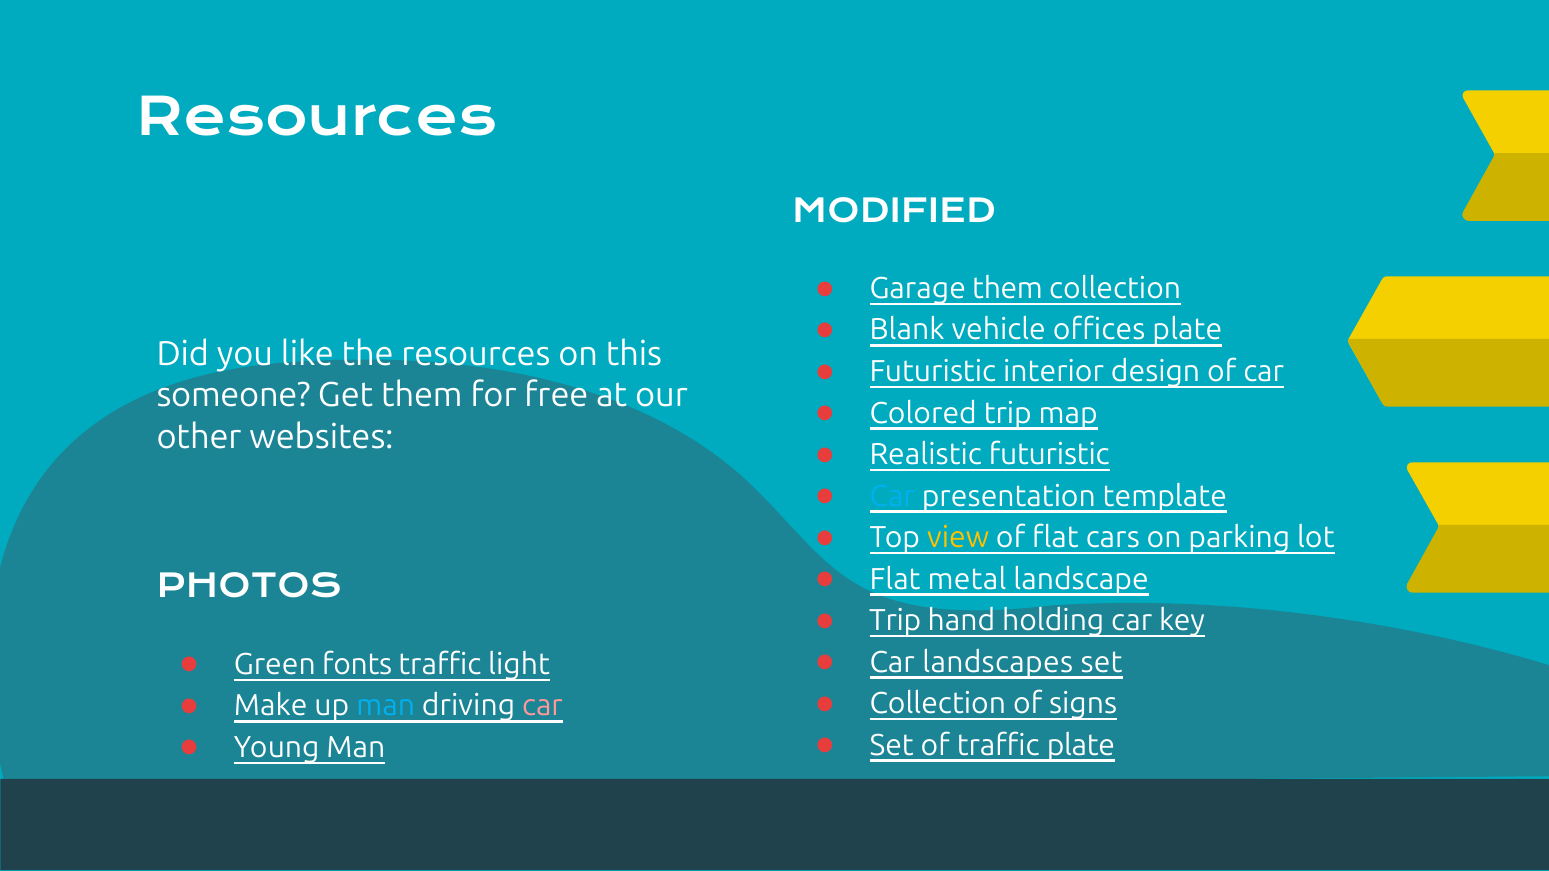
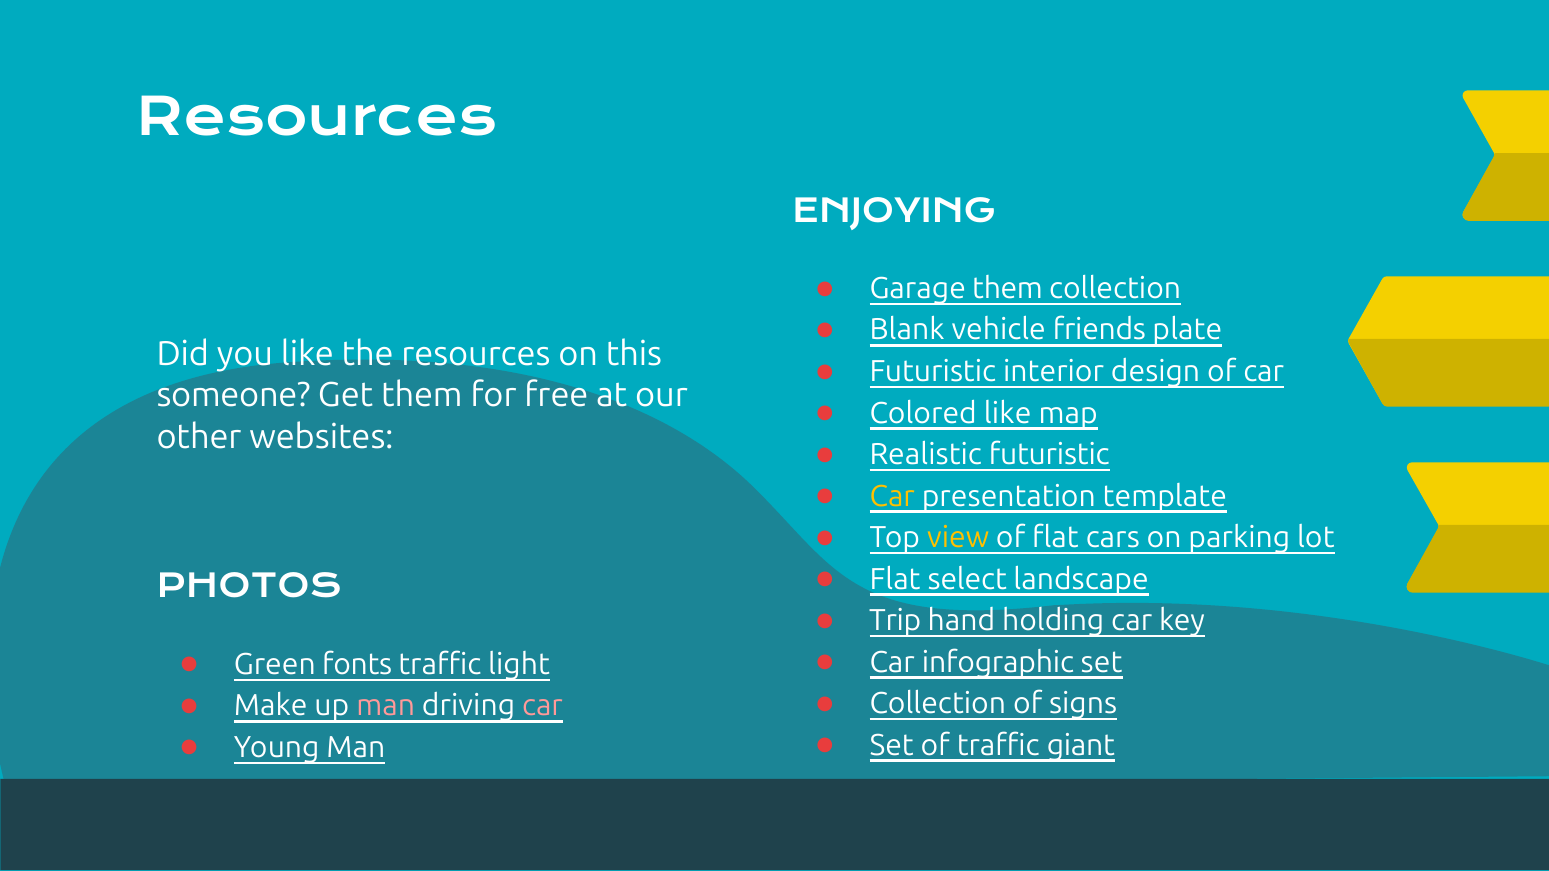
MODIFIED: MODIFIED -> ENJOYING
offices: offices -> friends
Colored trip: trip -> like
Car at (892, 496) colour: light blue -> yellow
metal: metal -> select
landscapes: landscapes -> infographic
man at (386, 706) colour: light blue -> pink
traffic plate: plate -> giant
